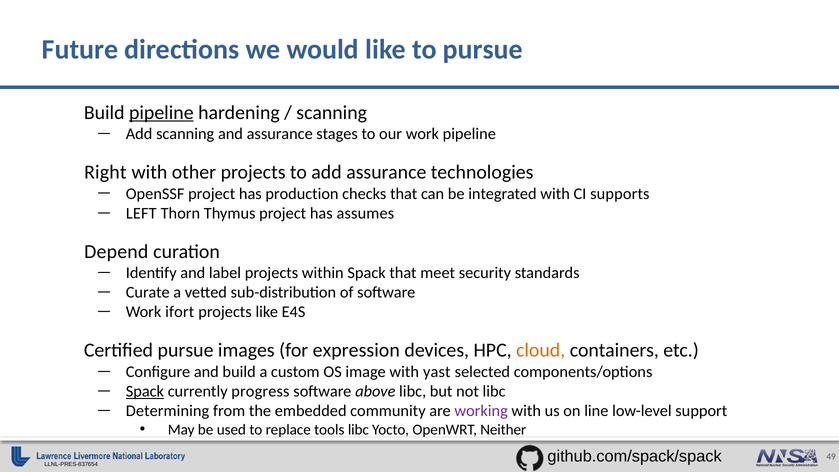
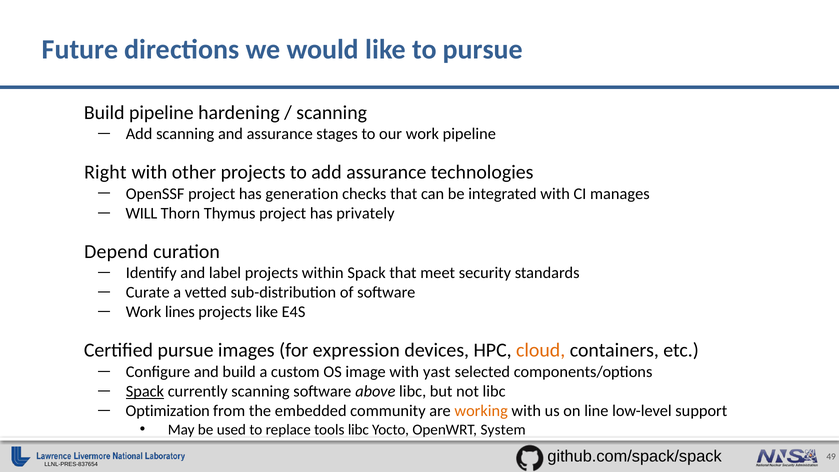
pipeline at (161, 112) underline: present -> none
production: production -> generation
supports: supports -> manages
LEFT: LEFT -> WILL
assumes: assumes -> privately
ifort: ifort -> lines
currently progress: progress -> scanning
Determining: Determining -> Optimization
working colour: purple -> orange
Neither: Neither -> System
